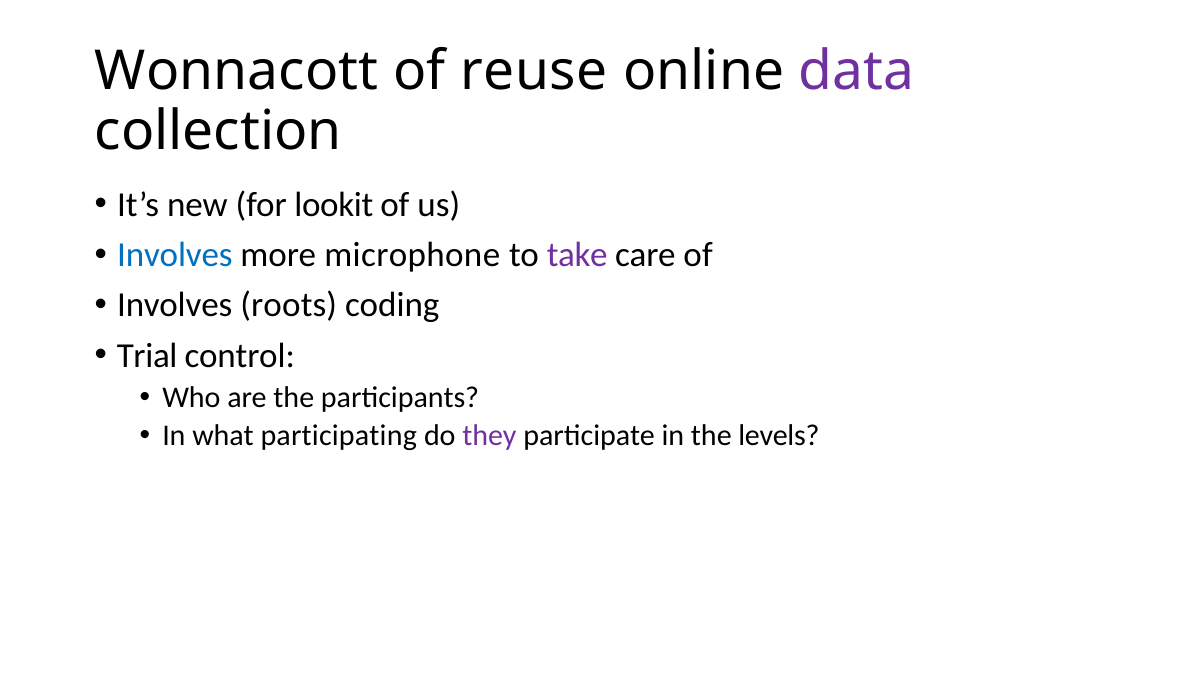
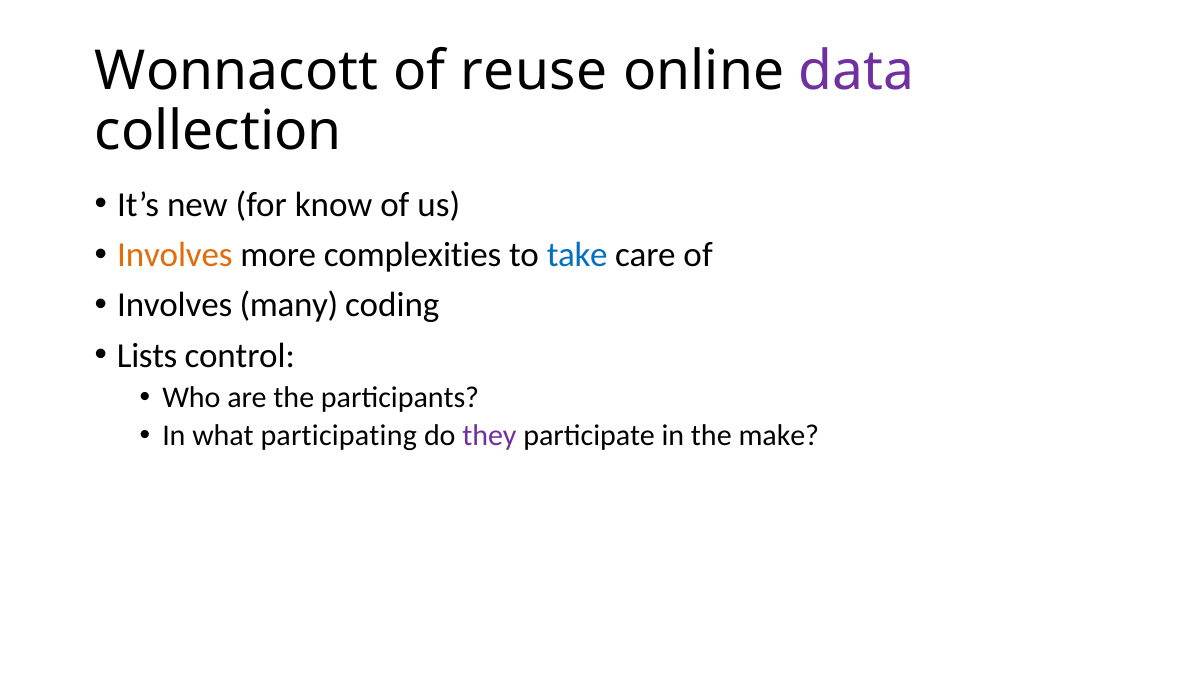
lookit: lookit -> know
Involves at (175, 255) colour: blue -> orange
microphone: microphone -> complexities
take colour: purple -> blue
roots: roots -> many
Trial: Trial -> Lists
levels: levels -> make
